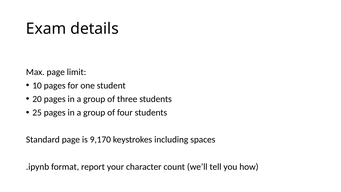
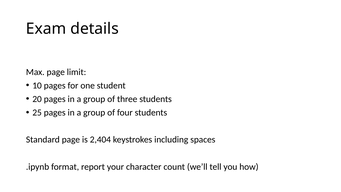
9,170: 9,170 -> 2,404
